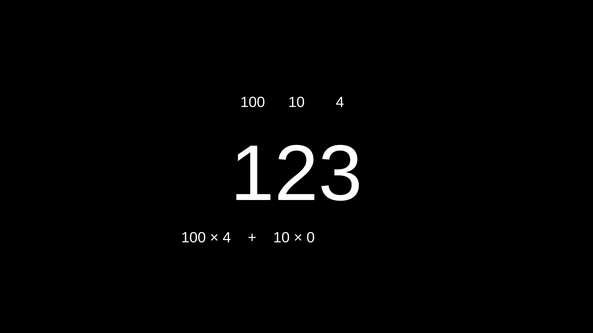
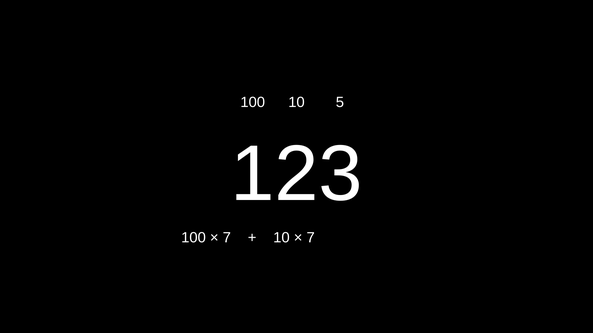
10 4: 4 -> 5
4 at (227, 238): 4 -> 7
0 at (311, 238): 0 -> 7
